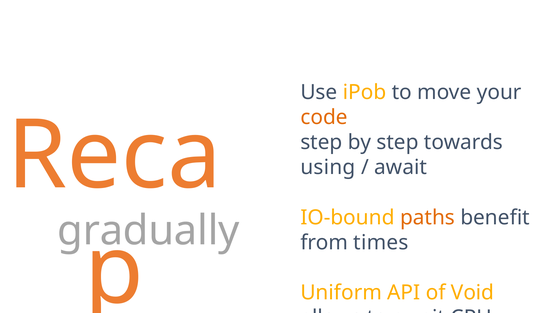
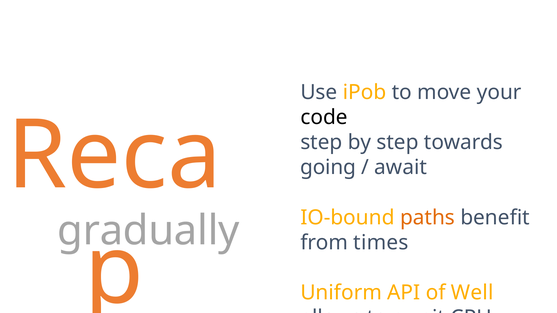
code colour: orange -> black
using: using -> going
of Void: Void -> Well
